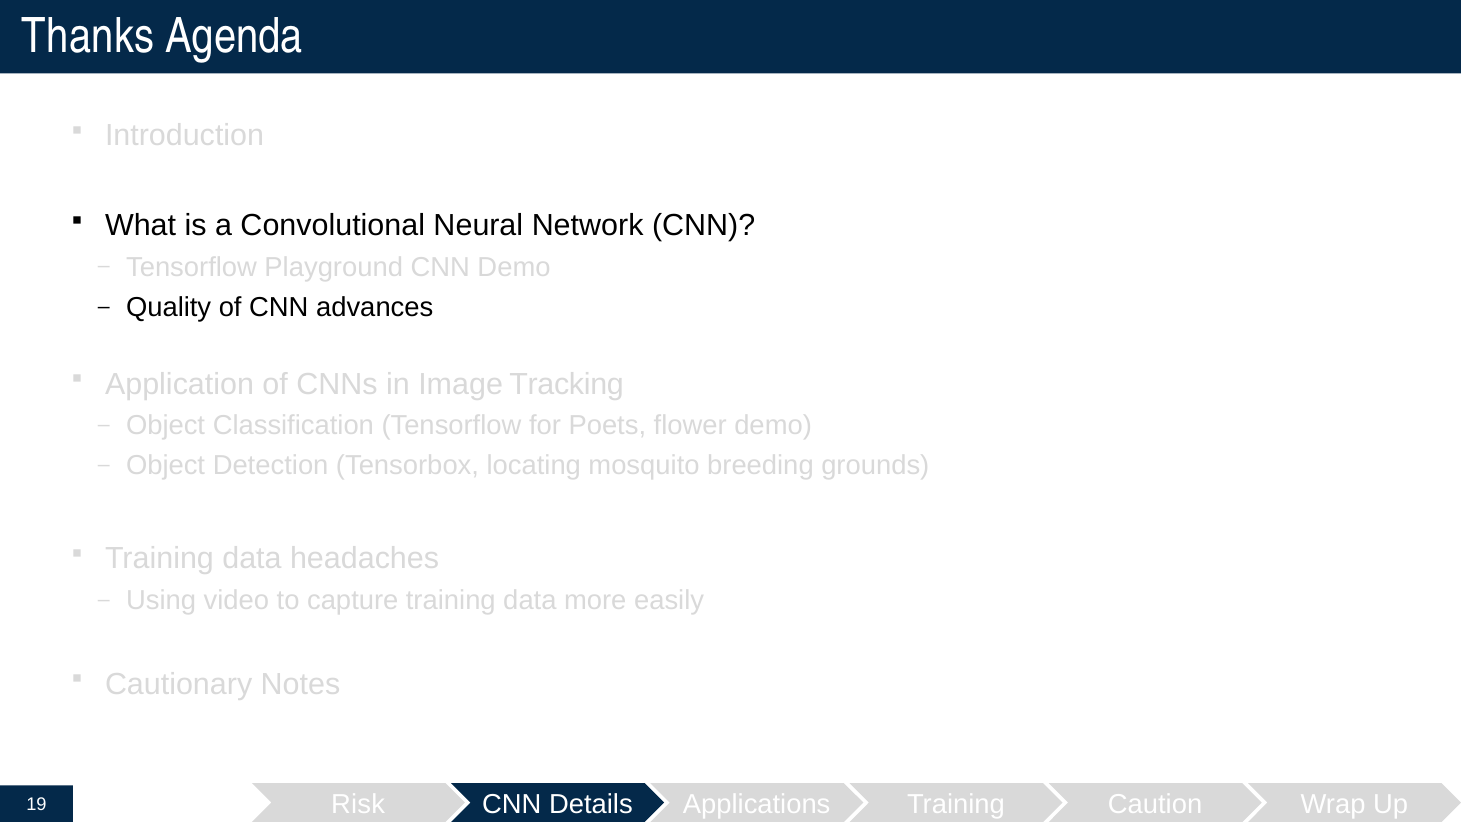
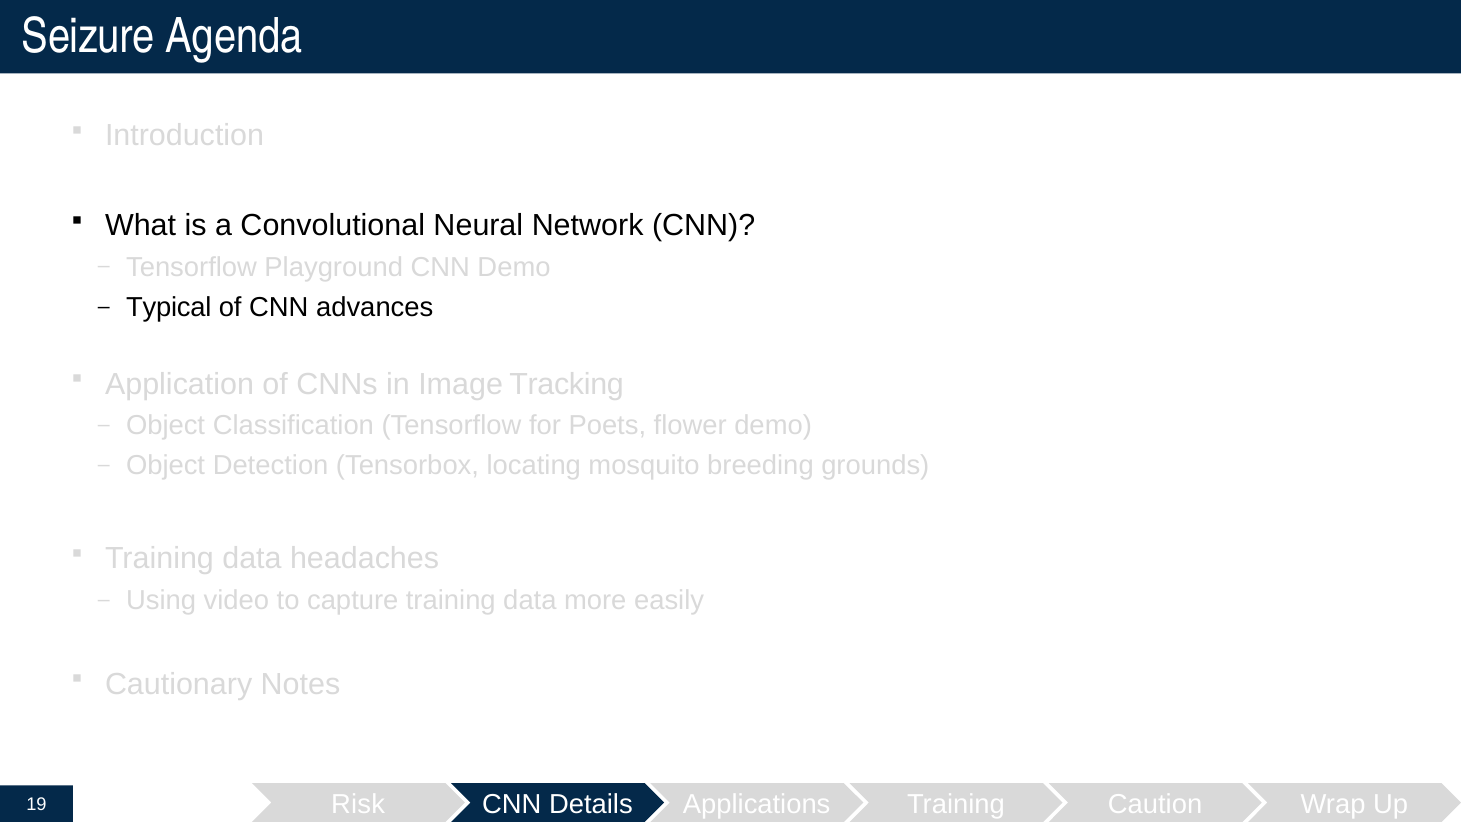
Thanks: Thanks -> Seizure
Quality: Quality -> Typical
